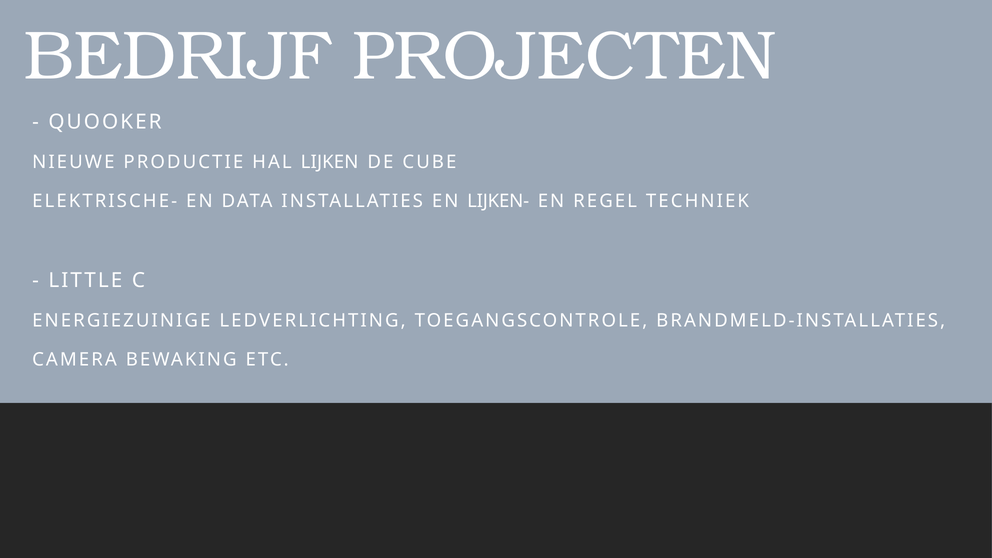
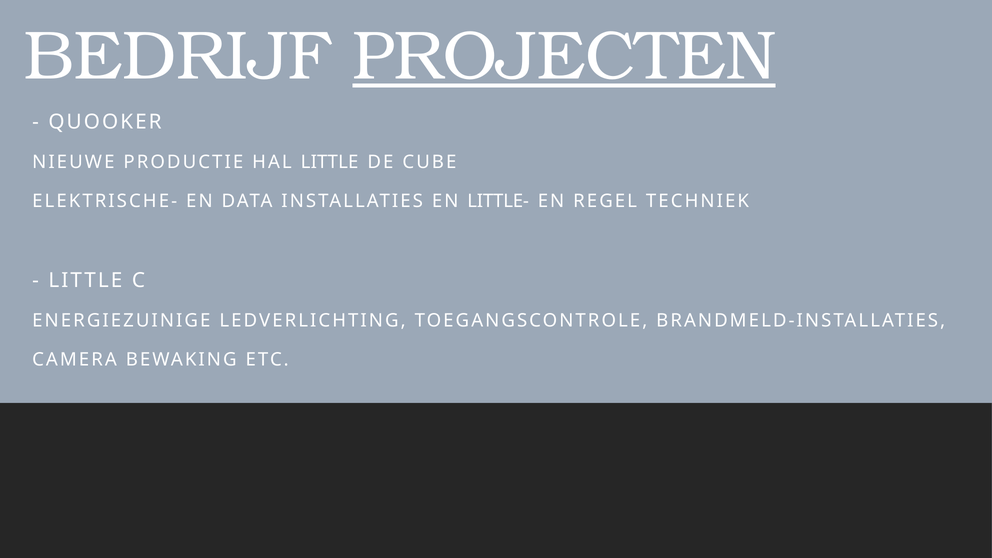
PROJECTEN underline: none -> present
HAL LIJKEN: LIJKEN -> LITTLE
LIJKEN-: LIJKEN- -> LITTLE-
